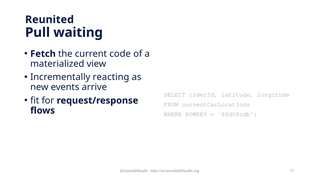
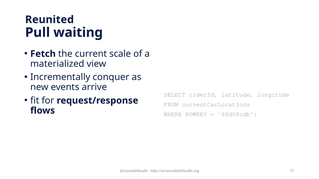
code: code -> scale
reacting: reacting -> conquer
